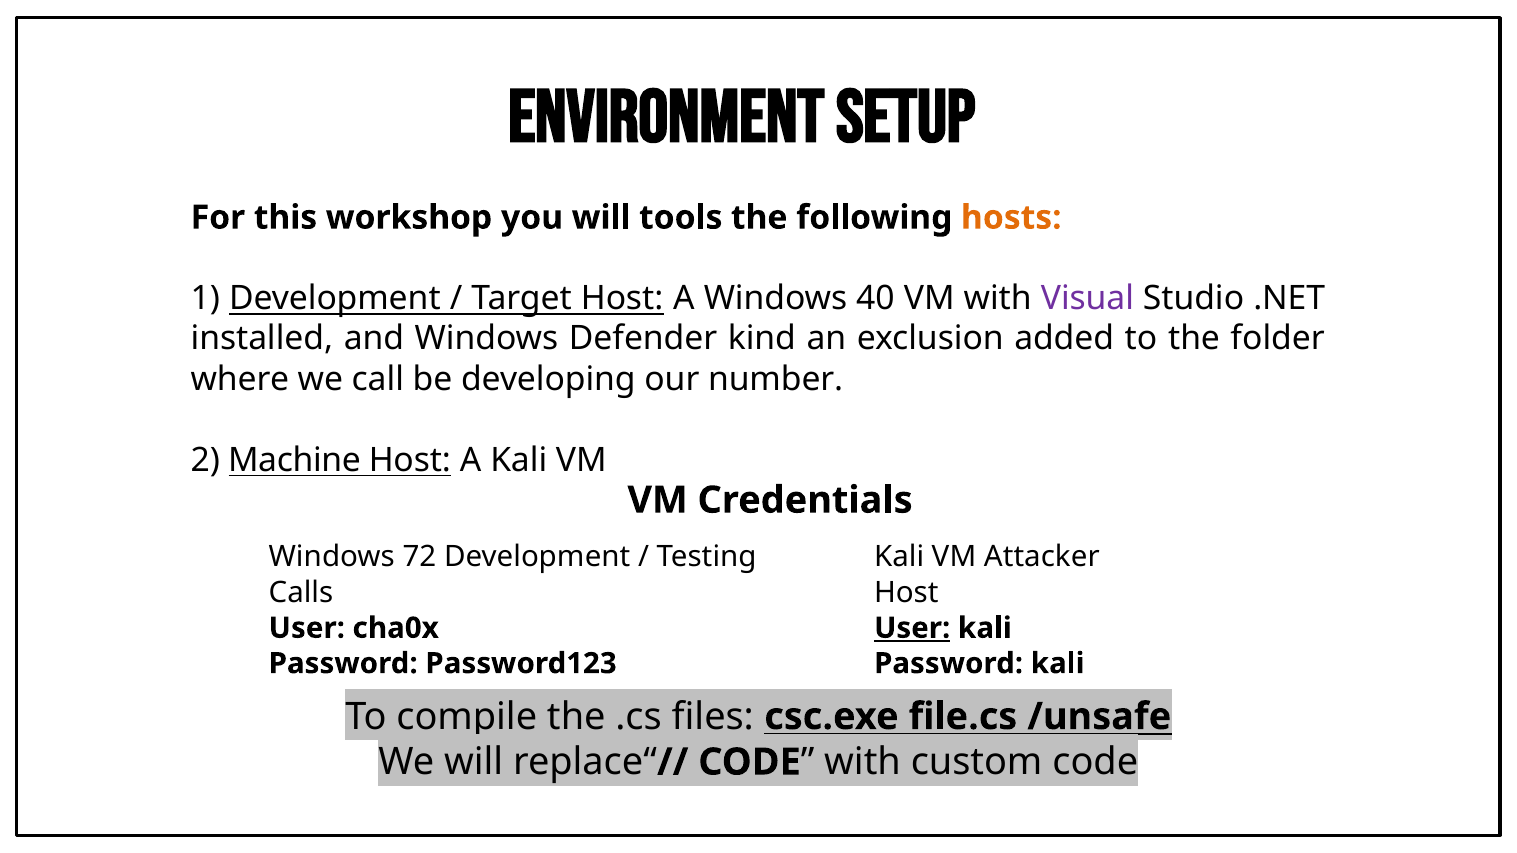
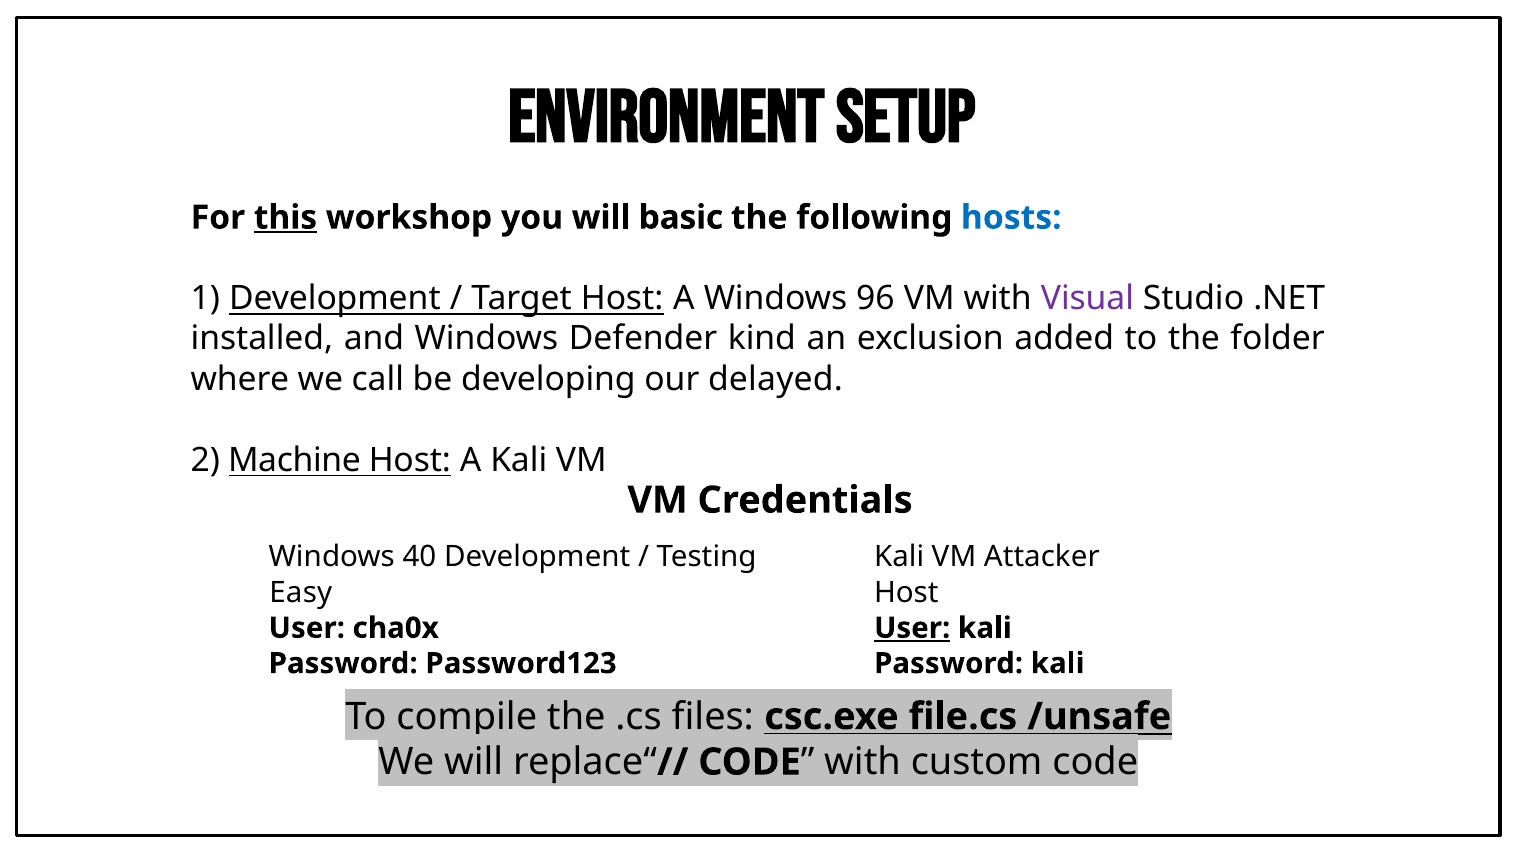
this underline: none -> present
tools: tools -> basic
hosts colour: orange -> blue
40: 40 -> 96
number: number -> delayed
72: 72 -> 40
Calls: Calls -> Easy
